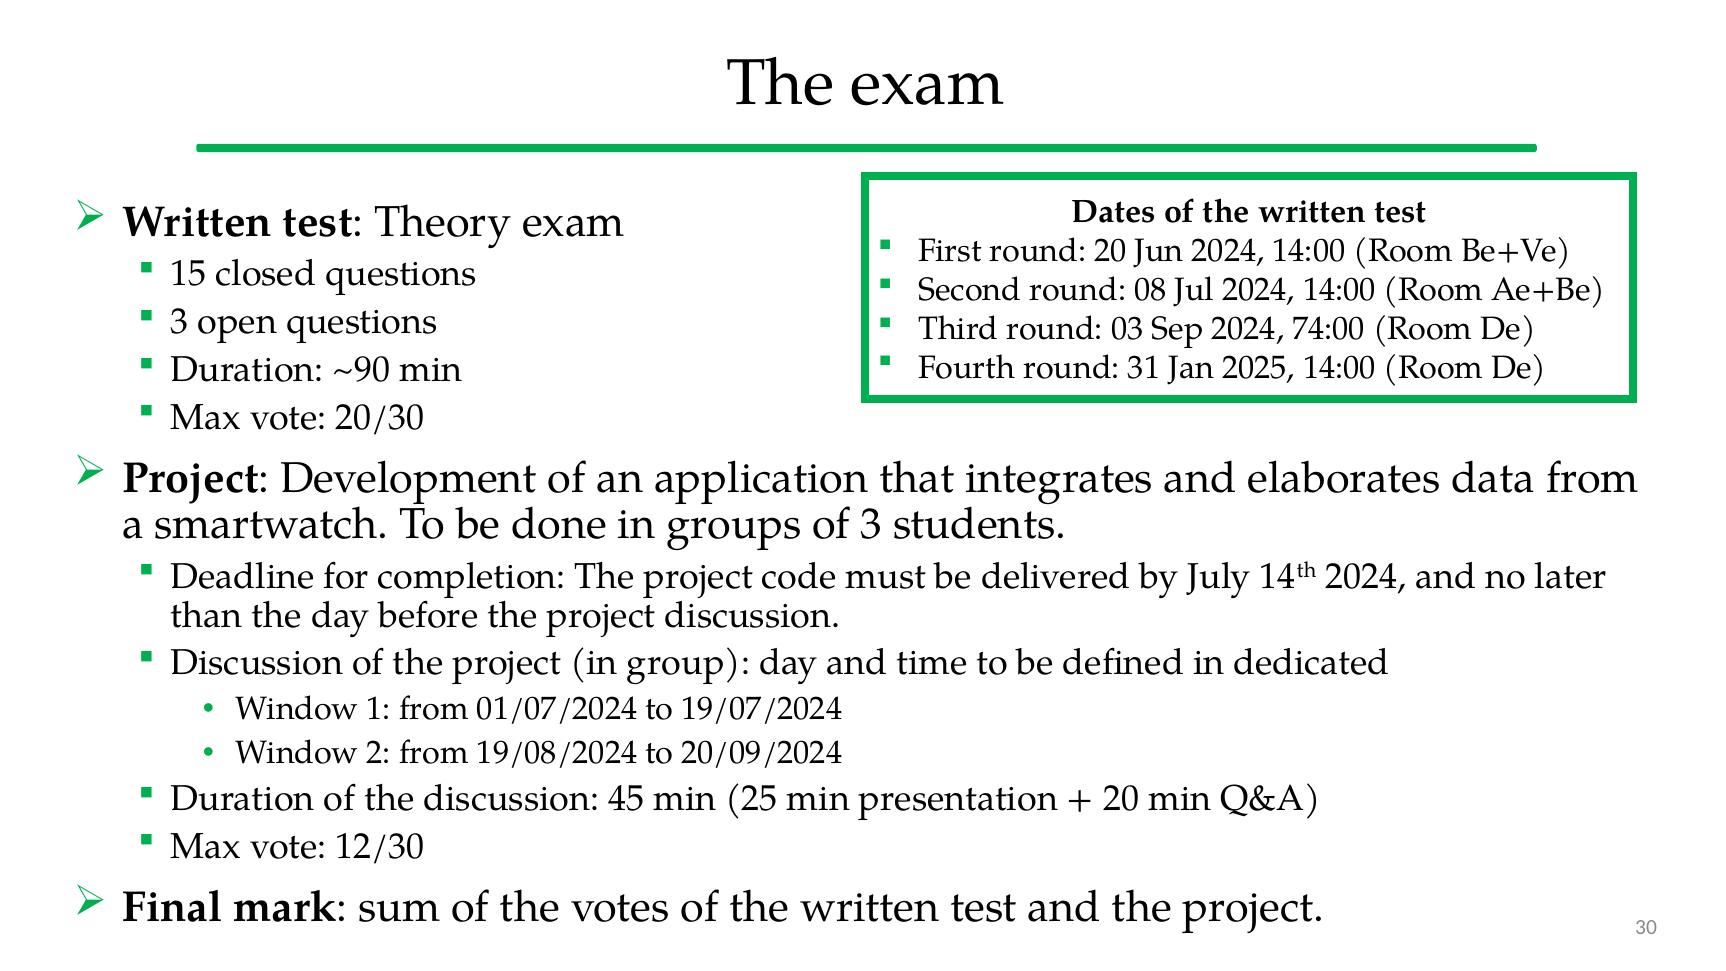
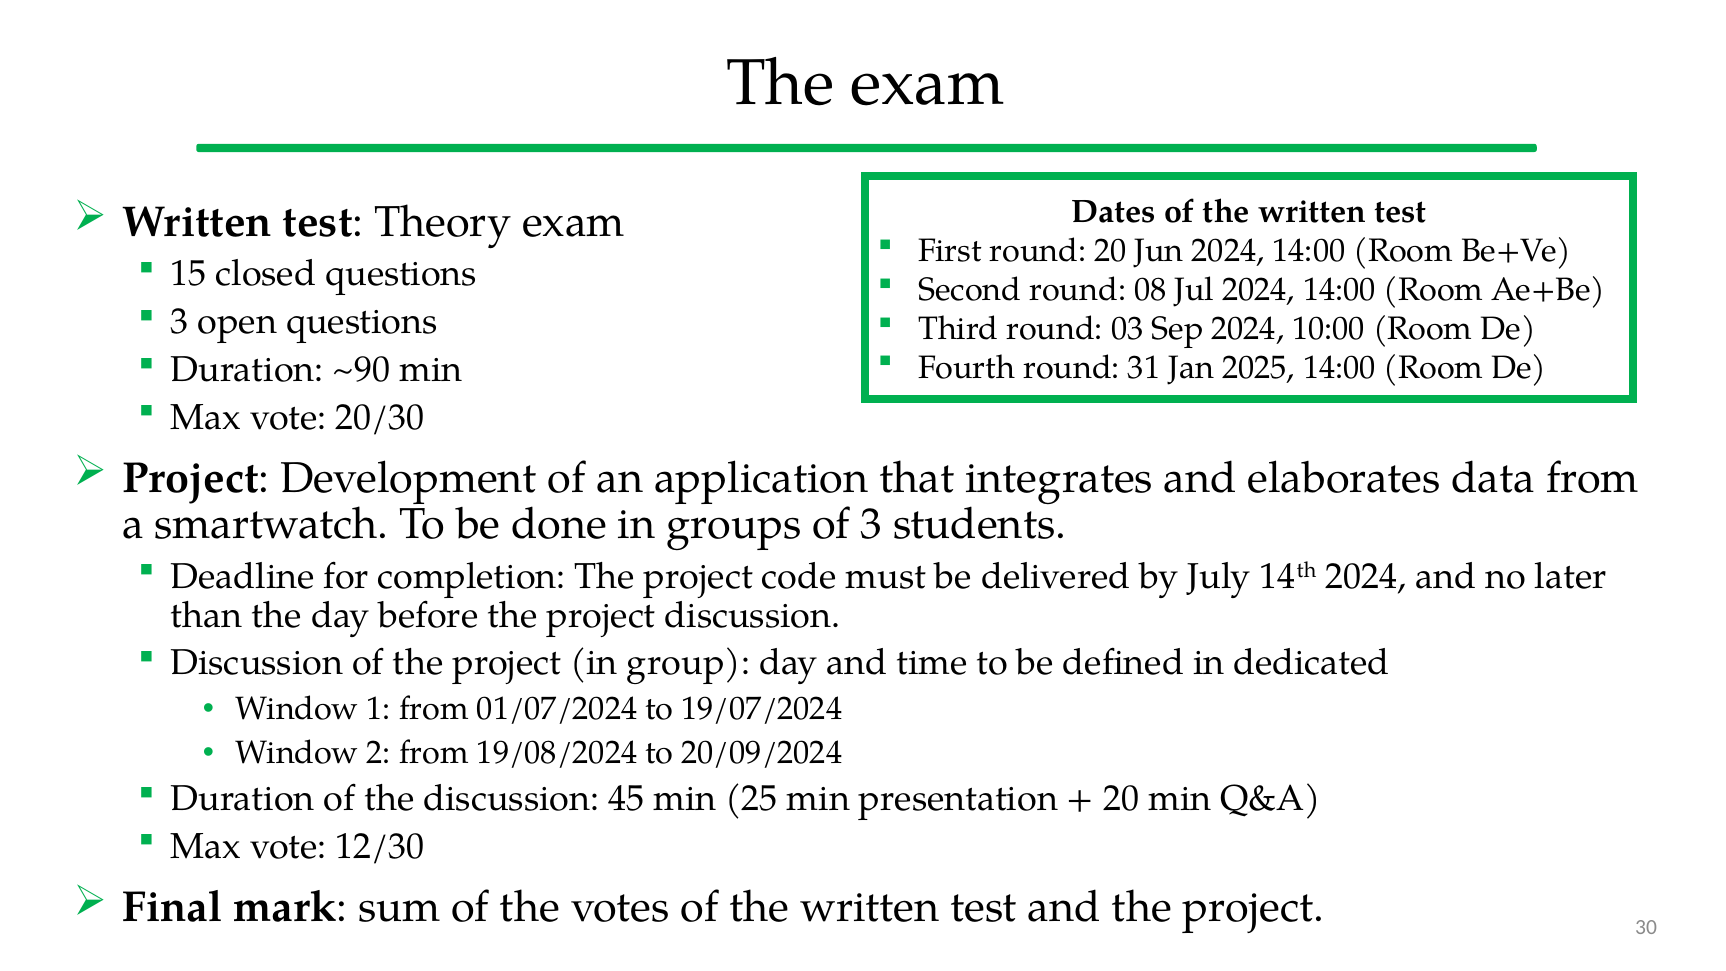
74:00: 74:00 -> 10:00
